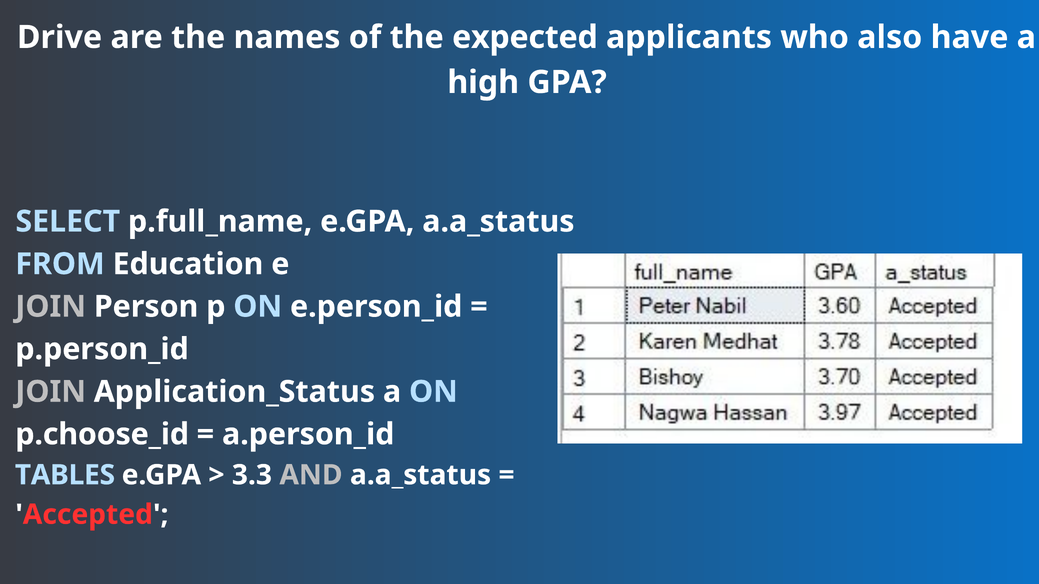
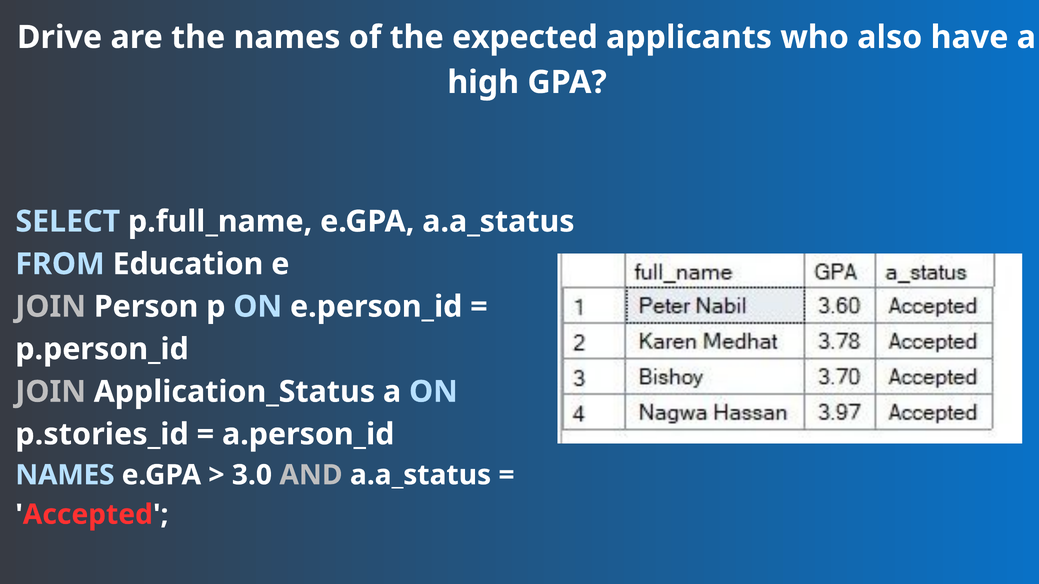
p.choose_id: p.choose_id -> p.stories_id
TABLES at (65, 475): TABLES -> NAMES
3.3: 3.3 -> 3.0
